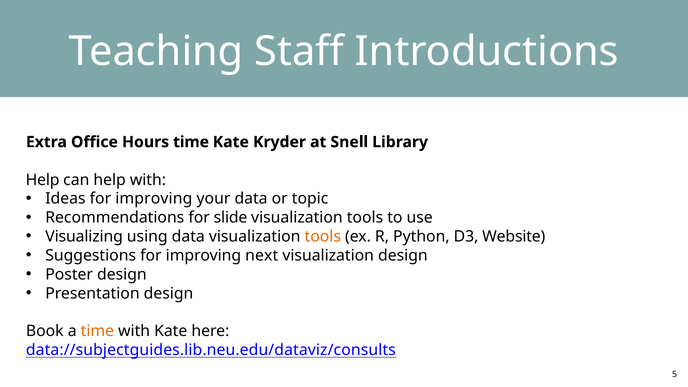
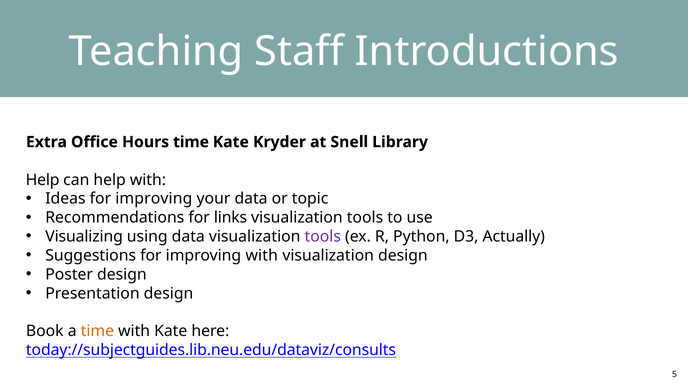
slide: slide -> links
tools at (323, 237) colour: orange -> purple
Website: Website -> Actually
improving next: next -> with
data://subjectguides.lib.neu.edu/dataviz/consults: data://subjectguides.lib.neu.edu/dataviz/consults -> today://subjectguides.lib.neu.edu/dataviz/consults
